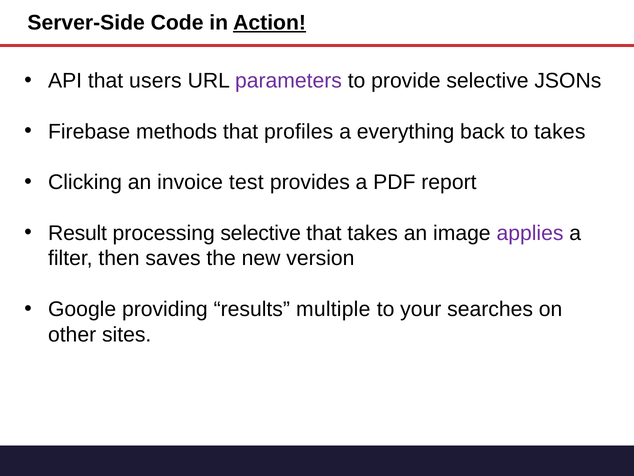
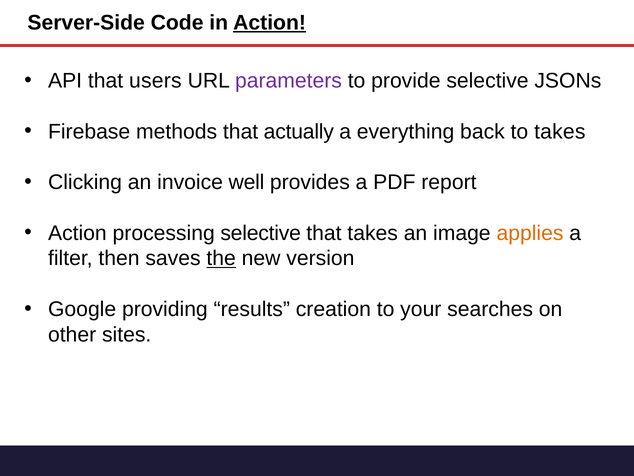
profiles: profiles -> actually
test: test -> well
Result at (78, 233): Result -> Action
applies colour: purple -> orange
the underline: none -> present
multiple: multiple -> creation
